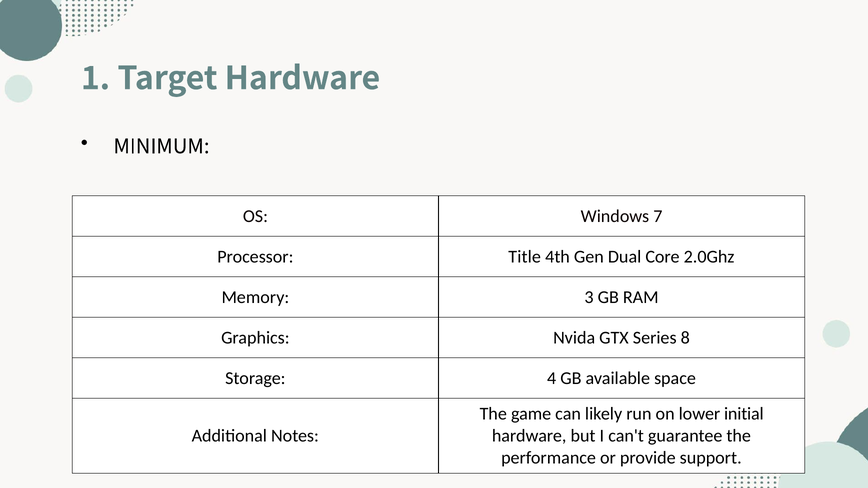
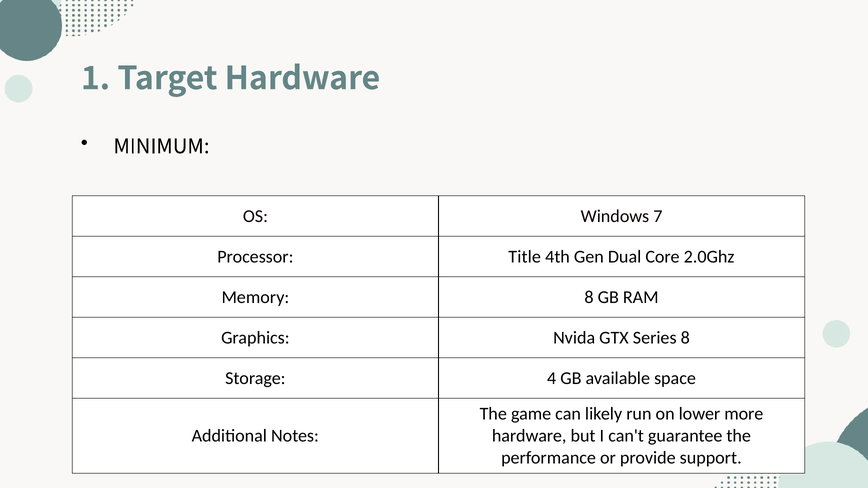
Memory 3: 3 -> 8
initial: initial -> more
